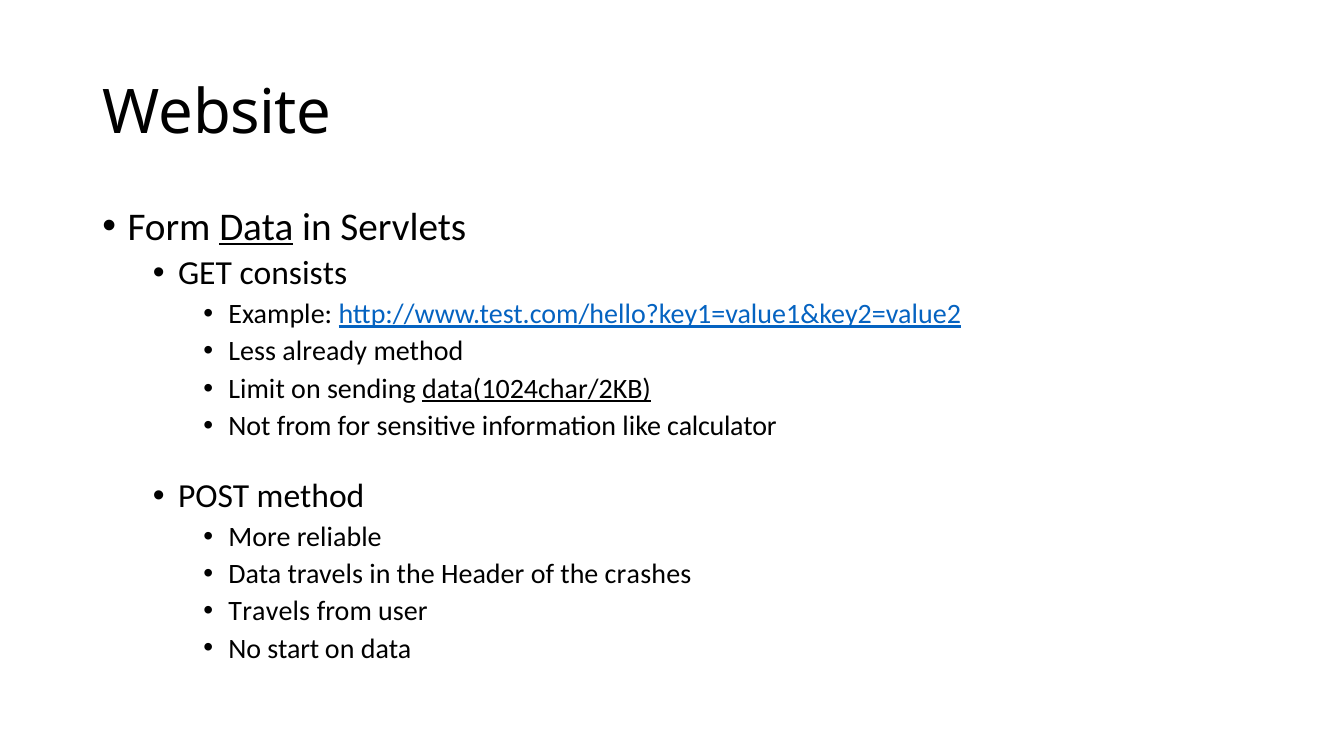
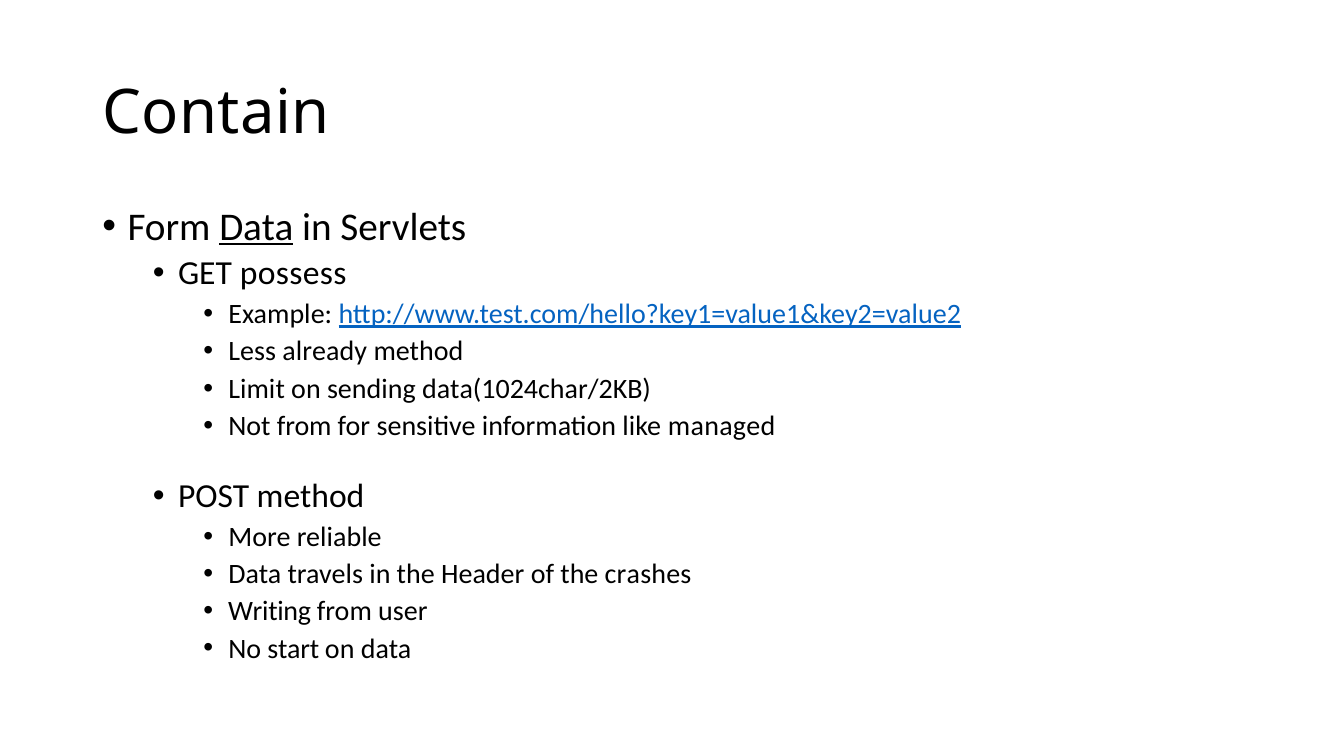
Website: Website -> Contain
consists: consists -> possess
data(1024char/2KB underline: present -> none
calculator: calculator -> managed
Travels at (269, 612): Travels -> Writing
